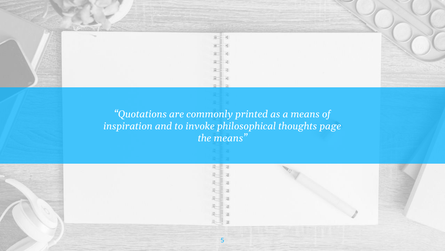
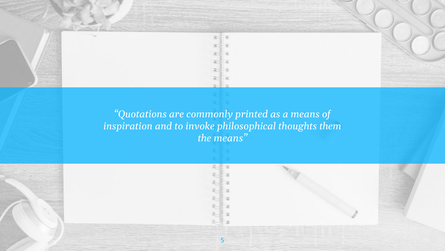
page: page -> them
